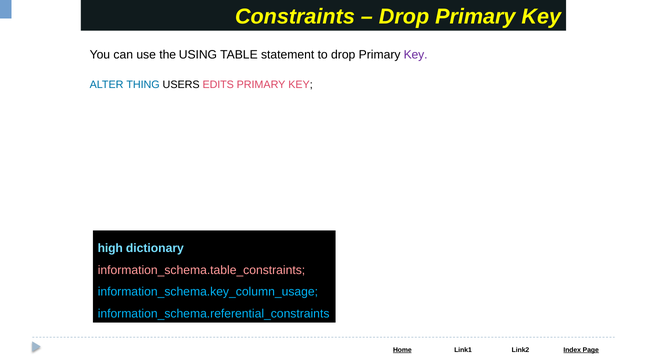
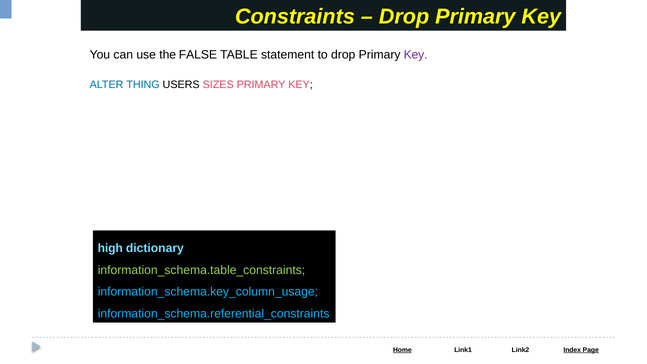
USING: USING -> FALSE
EDITS: EDITS -> SIZES
information_schema.table_constraints colour: pink -> light green
